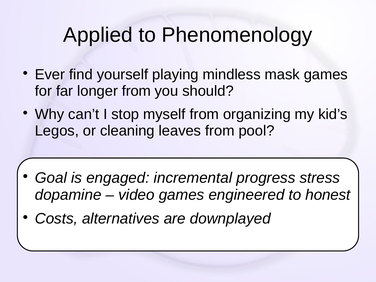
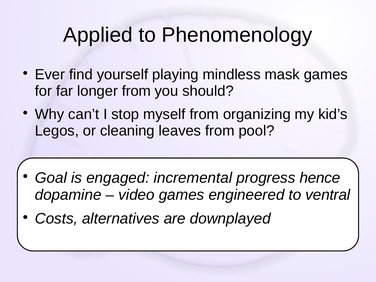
stress: stress -> hence
honest: honest -> ventral
